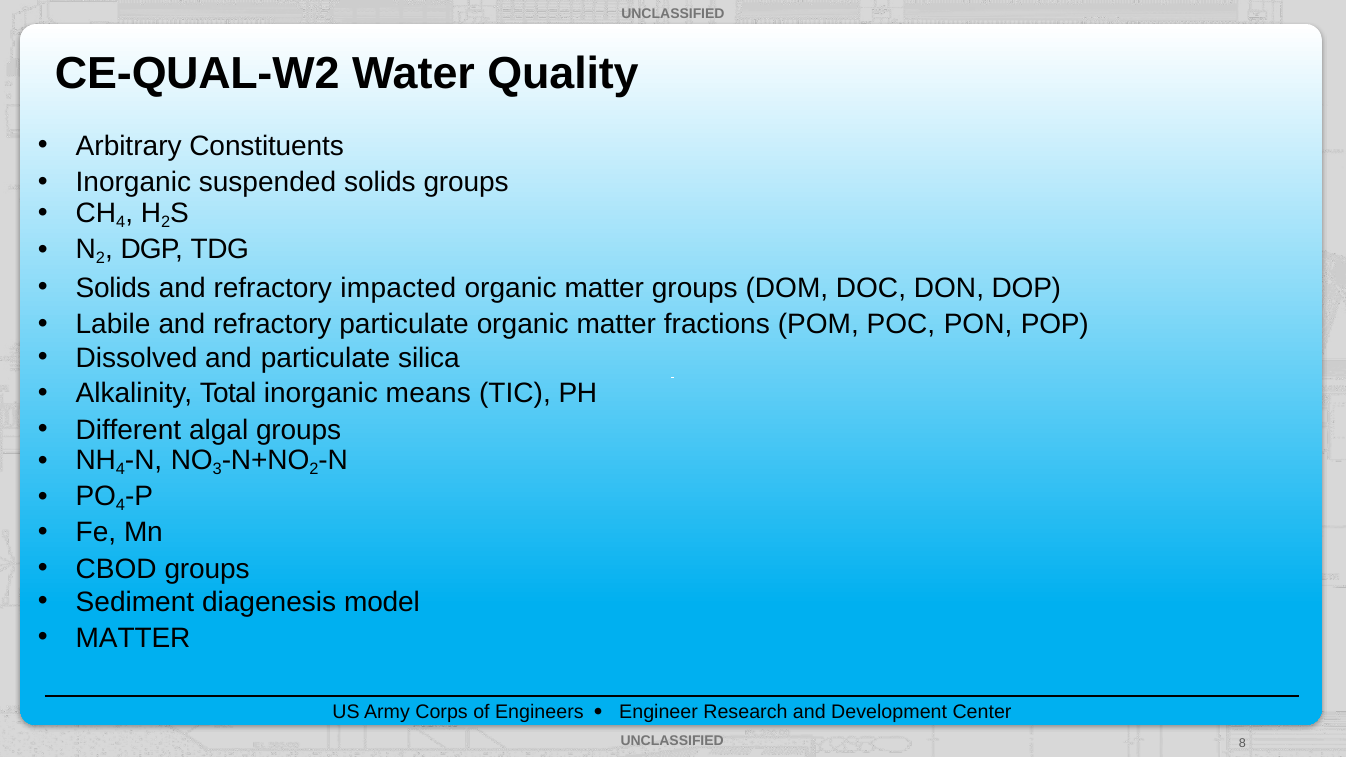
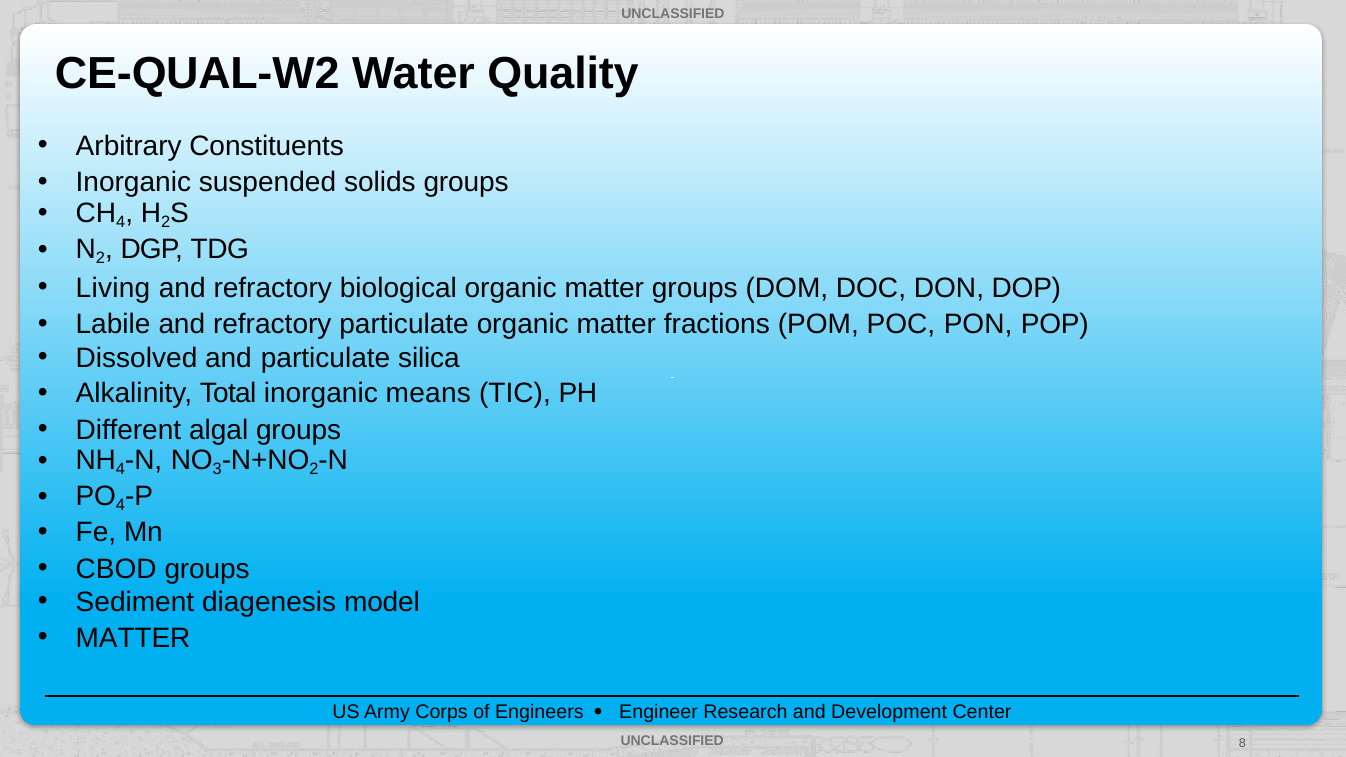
Solids at (113, 288): Solids -> Living
impacted: impacted -> biological
